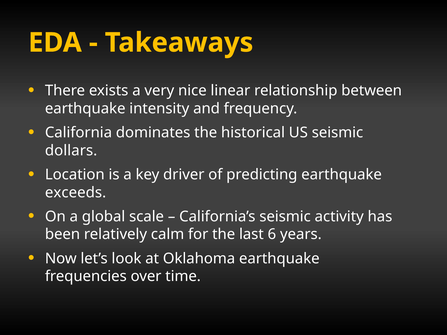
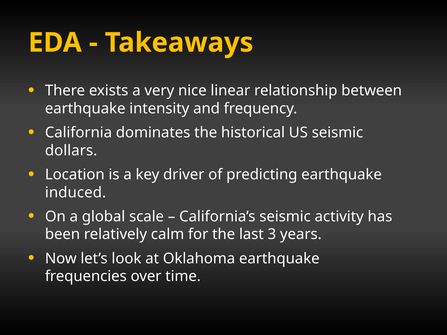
exceeds: exceeds -> induced
6: 6 -> 3
